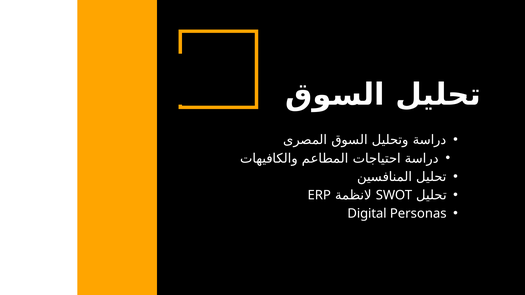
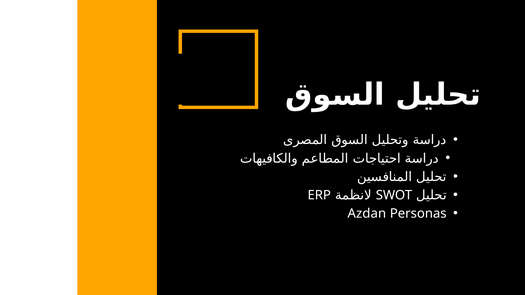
Digital: Digital -> Azdan
